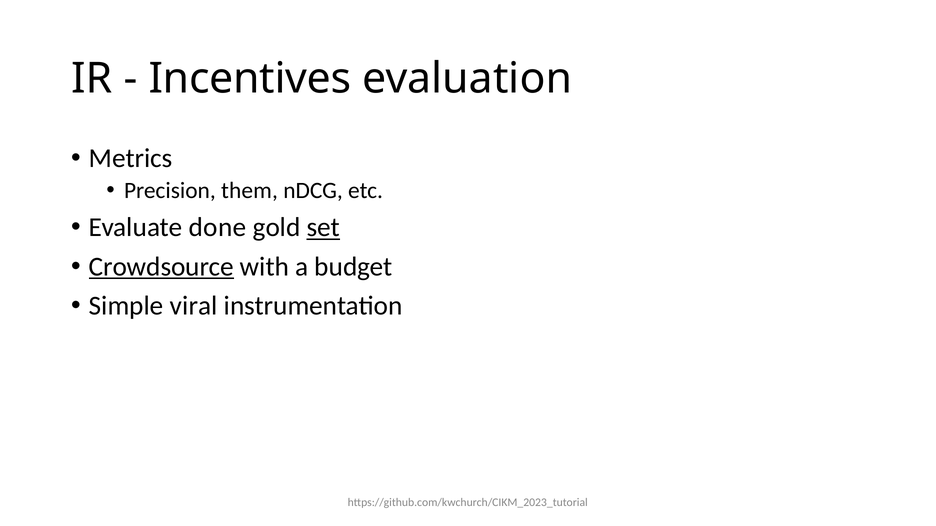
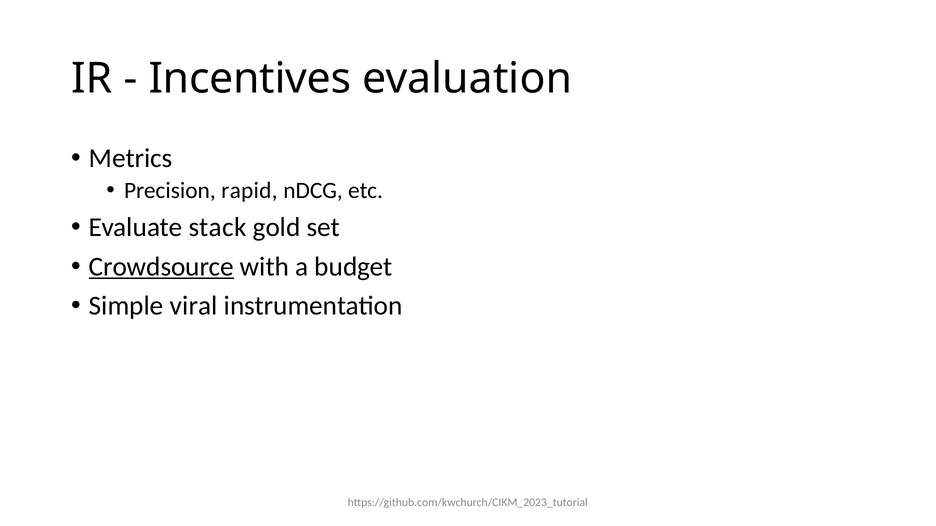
them: them -> rapid
done: done -> stack
set underline: present -> none
